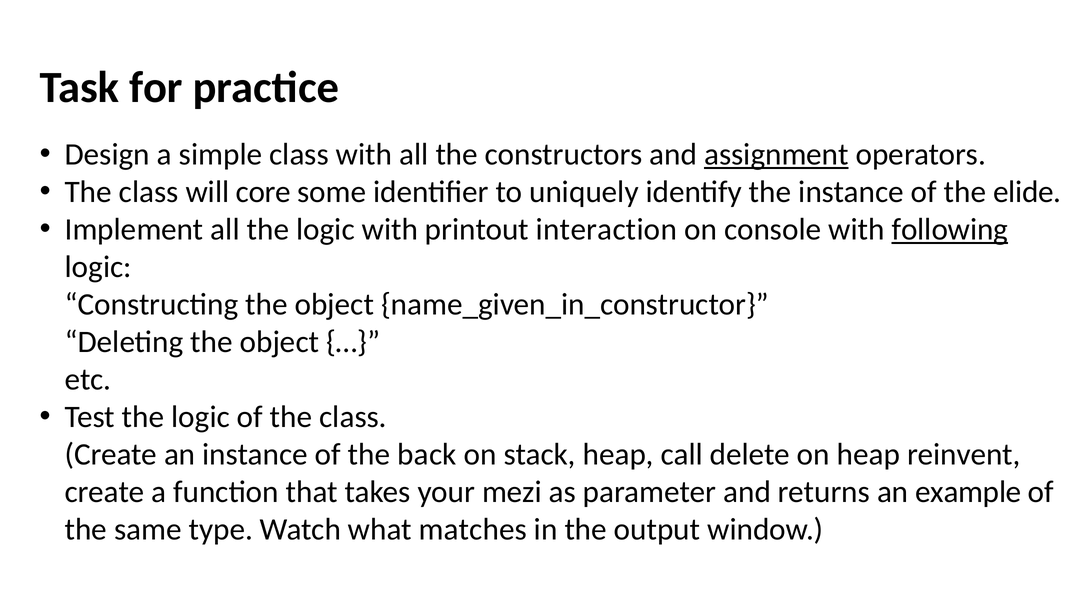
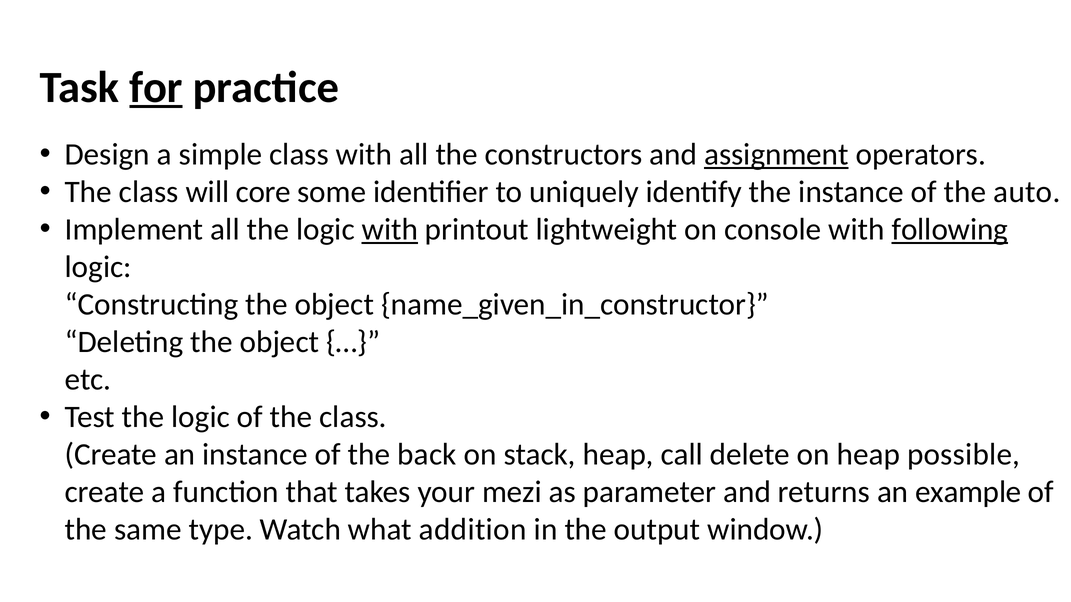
for underline: none -> present
elide: elide -> auto
with at (390, 230) underline: none -> present
interaction: interaction -> lightweight
reinvent: reinvent -> possible
matches: matches -> addition
